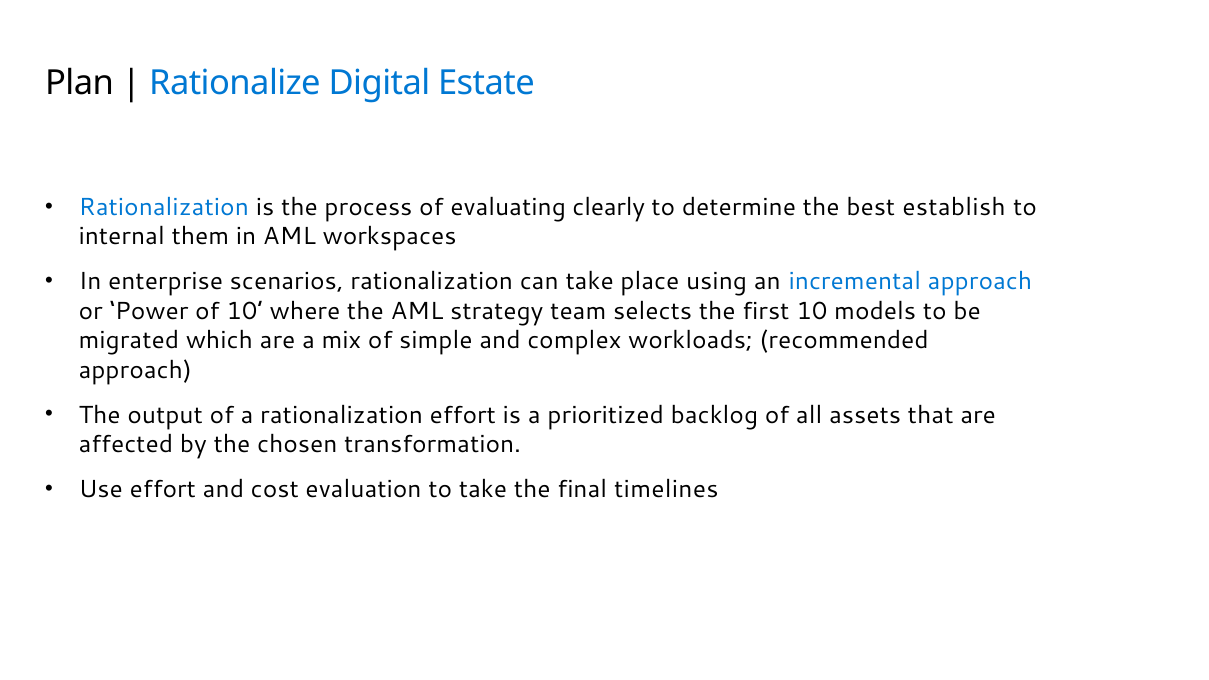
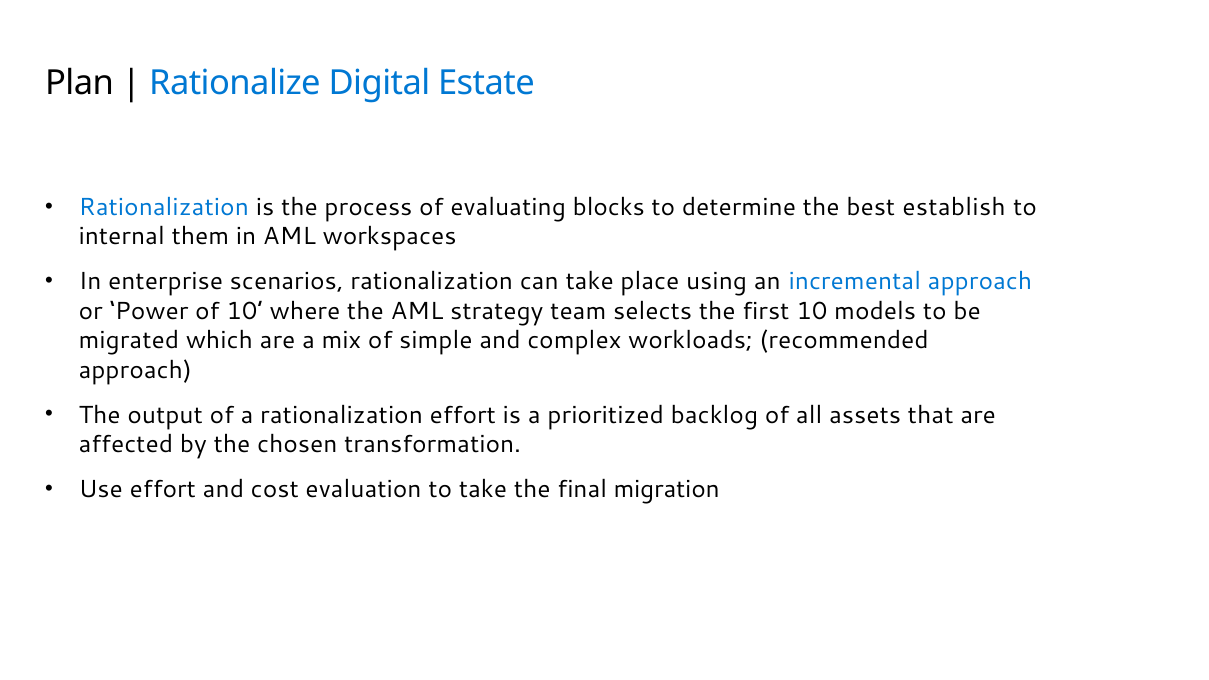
clearly: clearly -> blocks
timelines: timelines -> migration
